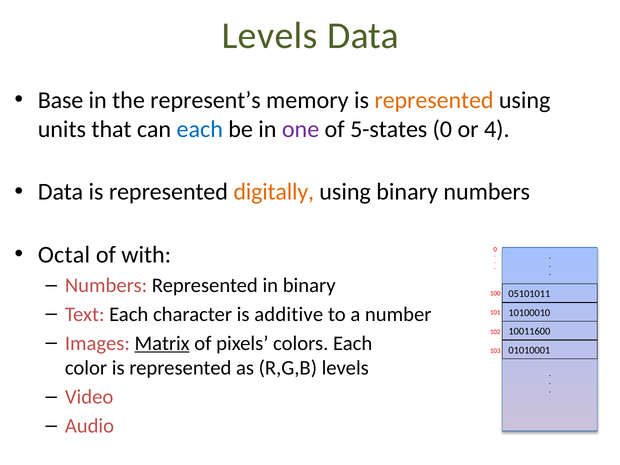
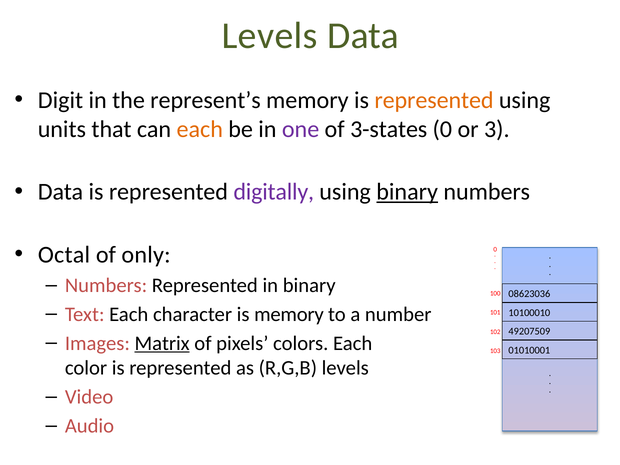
Base: Base -> Digit
each at (200, 129) colour: blue -> orange
5-states: 5-states -> 3-states
4: 4 -> 3
digitally colour: orange -> purple
binary at (407, 192) underline: none -> present
with: with -> only
05101011: 05101011 -> 08623036
is additive: additive -> memory
10011600: 10011600 -> 49207509
